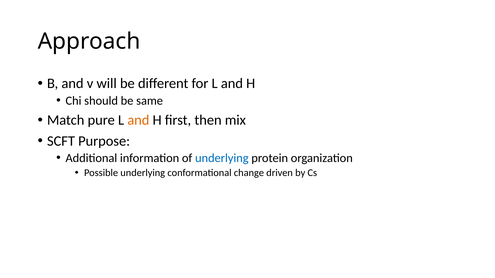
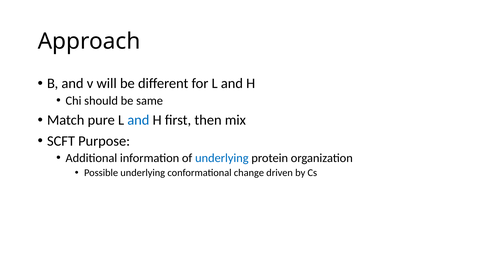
and at (138, 120) colour: orange -> blue
